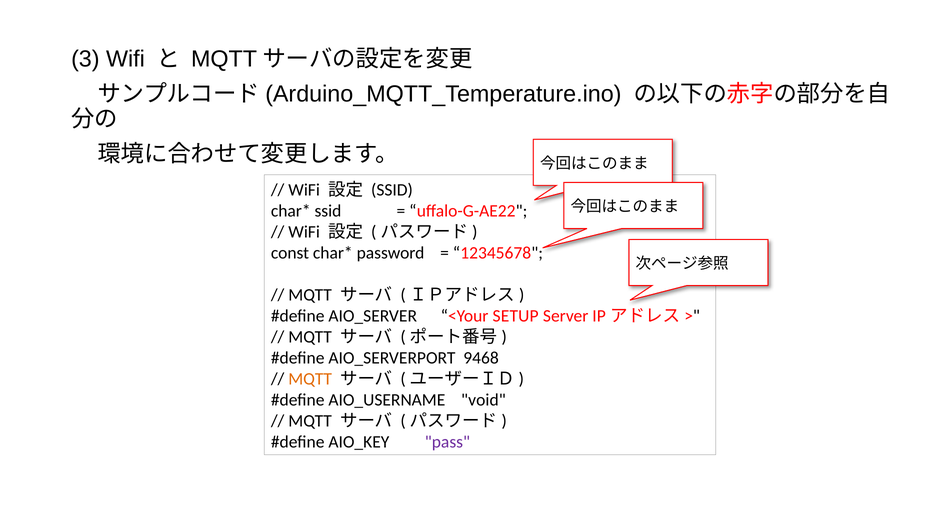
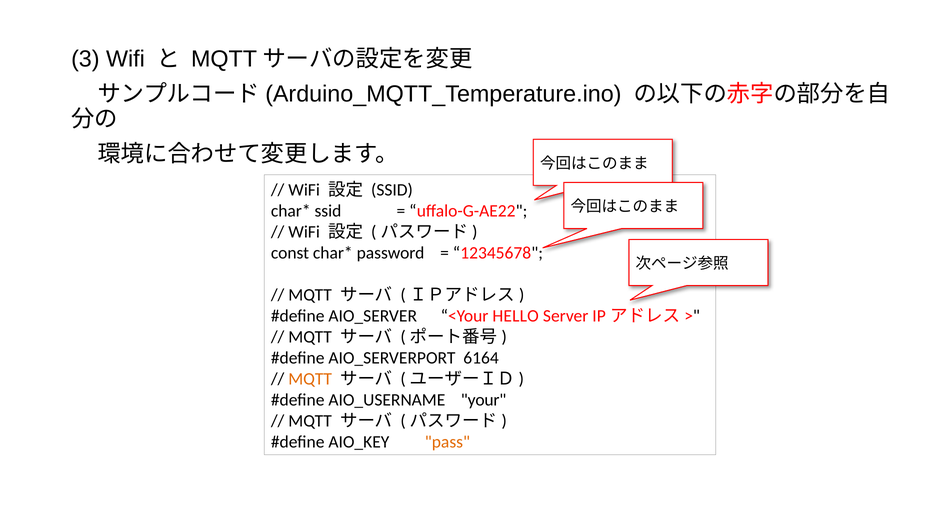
SETUP: SETUP -> HELLO
9468: 9468 -> 6164
void: void -> your
pass colour: purple -> orange
